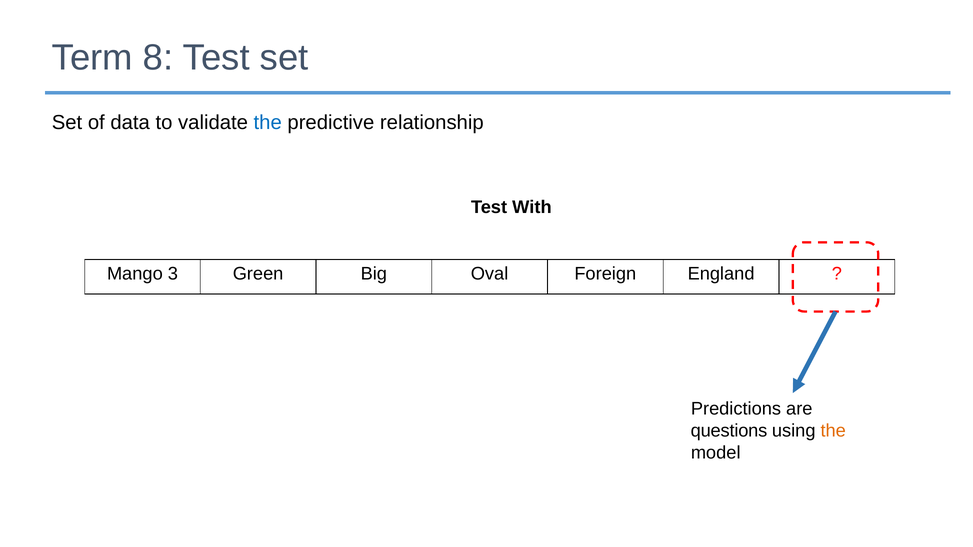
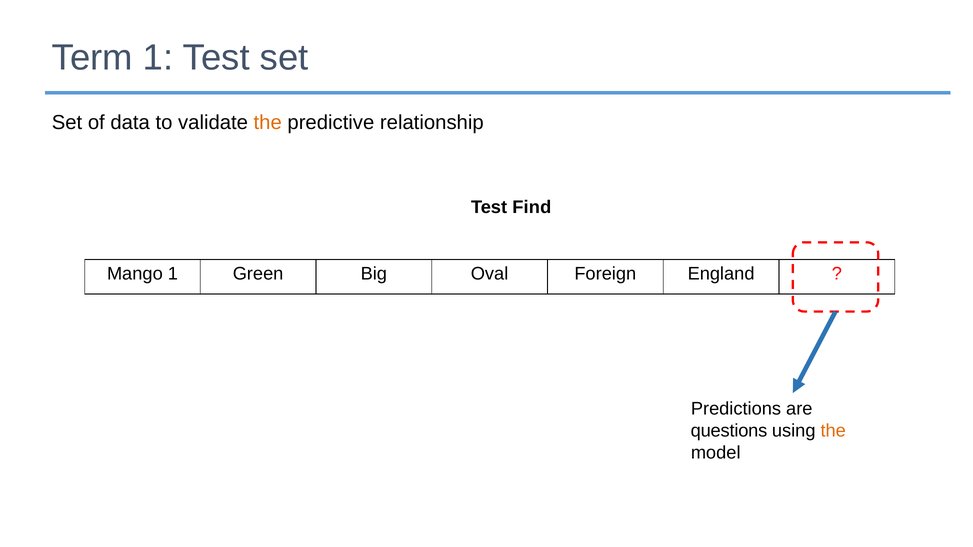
Term 8: 8 -> 1
the at (268, 123) colour: blue -> orange
With: With -> Find
Mango 3: 3 -> 1
